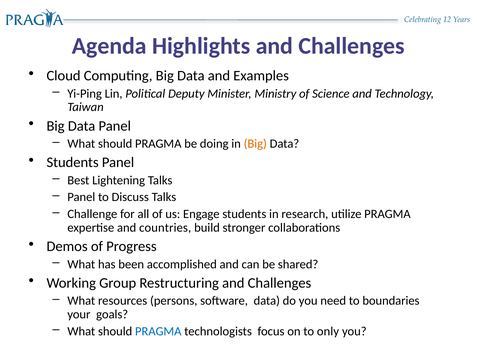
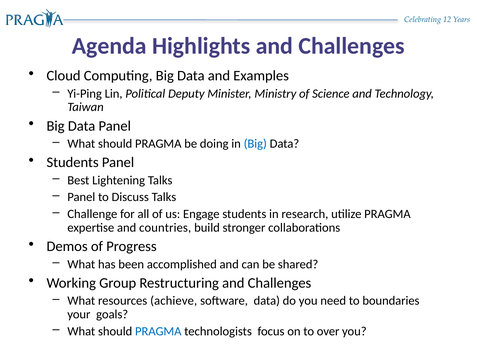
Big at (255, 144) colour: orange -> blue
persons: persons -> achieve
only: only -> over
